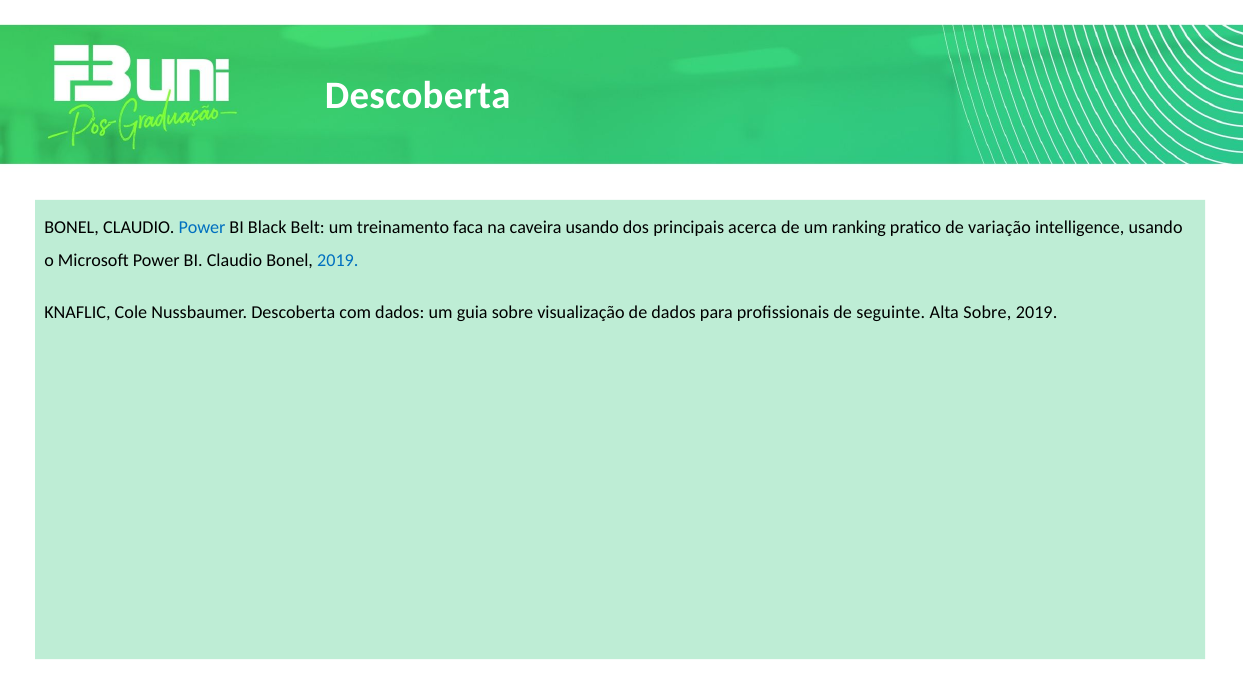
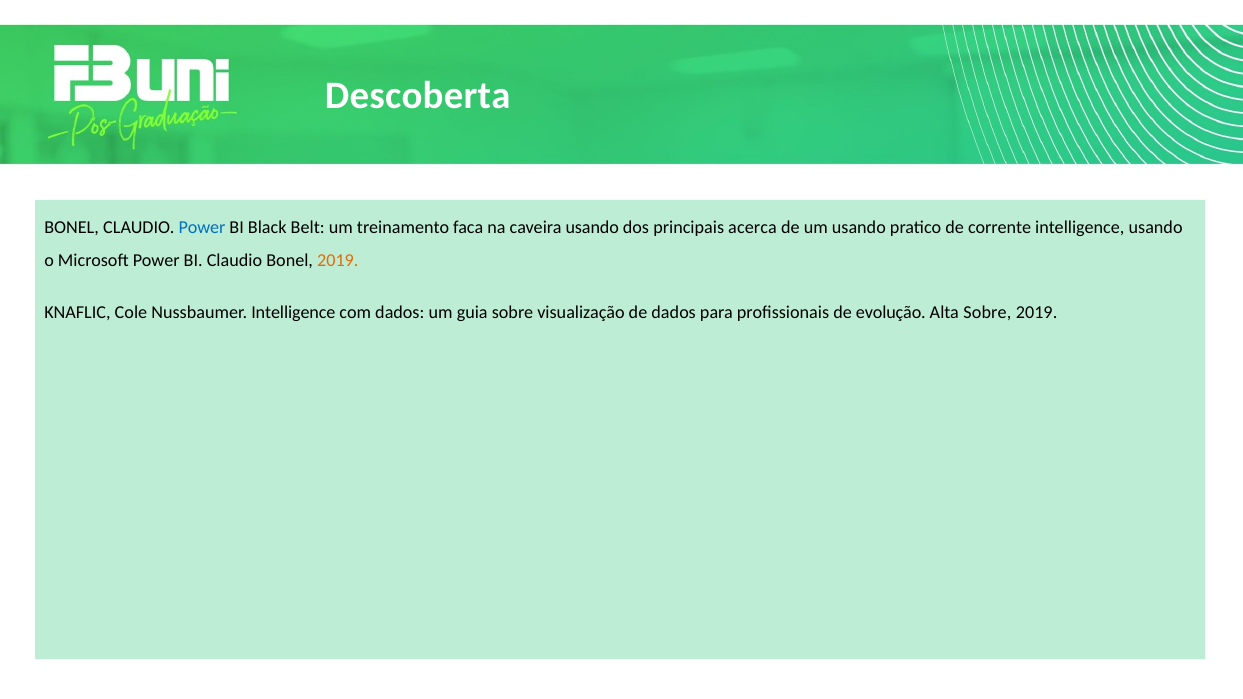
um ranking: ranking -> usando
variação: variação -> corrente
2019 at (338, 260) colour: blue -> orange
Nussbaumer Descoberta: Descoberta -> Intelligence
seguinte: seguinte -> evolução
